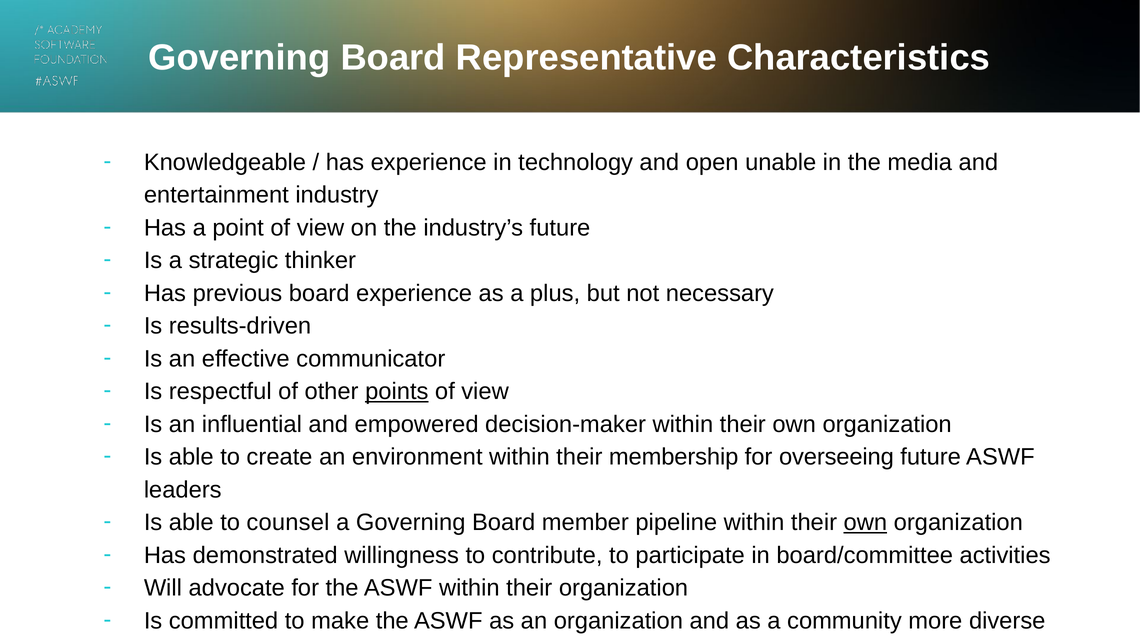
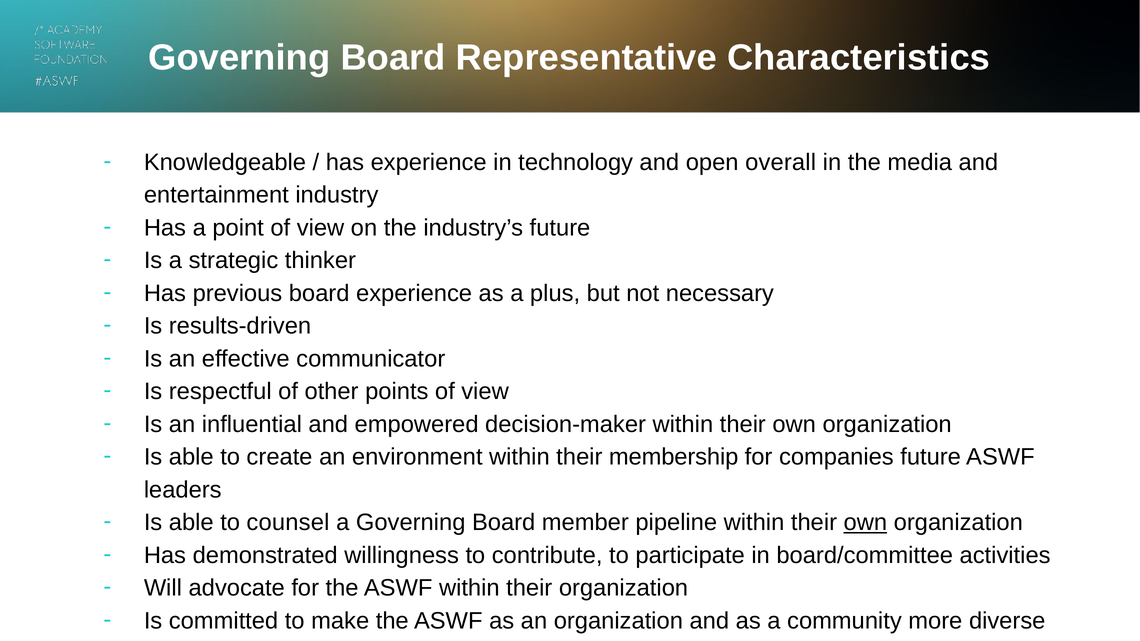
unable: unable -> overall
points underline: present -> none
overseeing: overseeing -> companies
